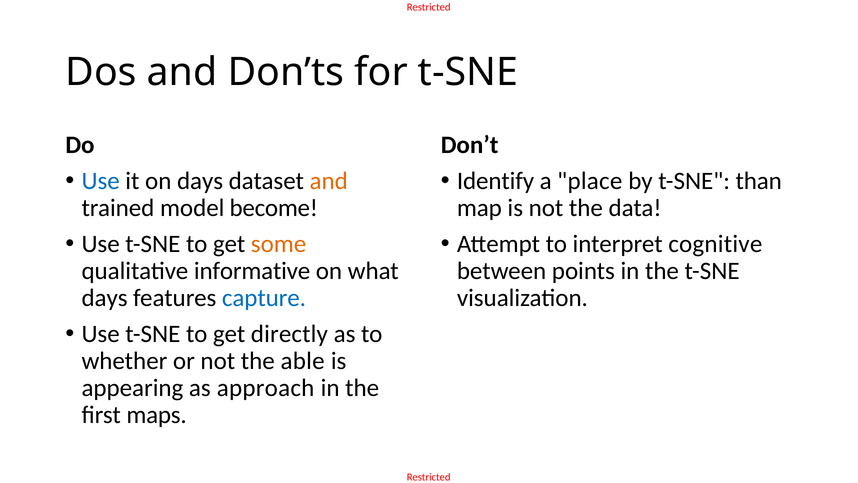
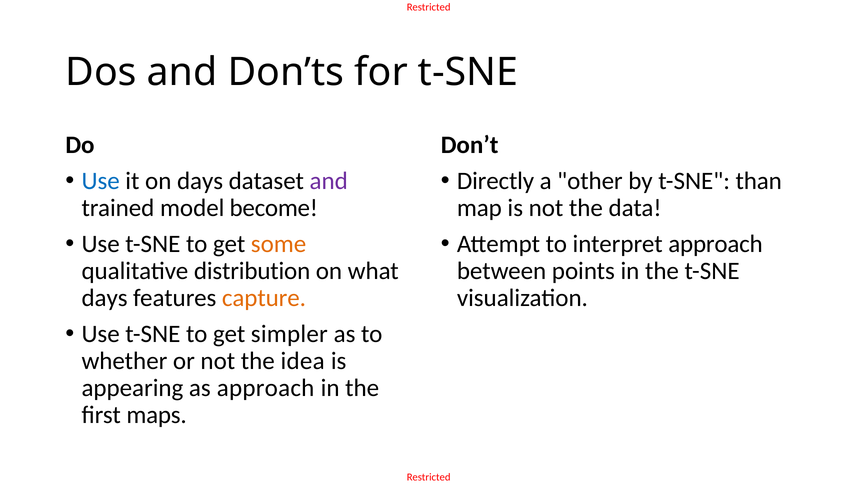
and at (329, 181) colour: orange -> purple
Identify: Identify -> Directly
place: place -> other
interpret cognitive: cognitive -> approach
informative: informative -> distribution
capture colour: blue -> orange
directly: directly -> simpler
able: able -> idea
